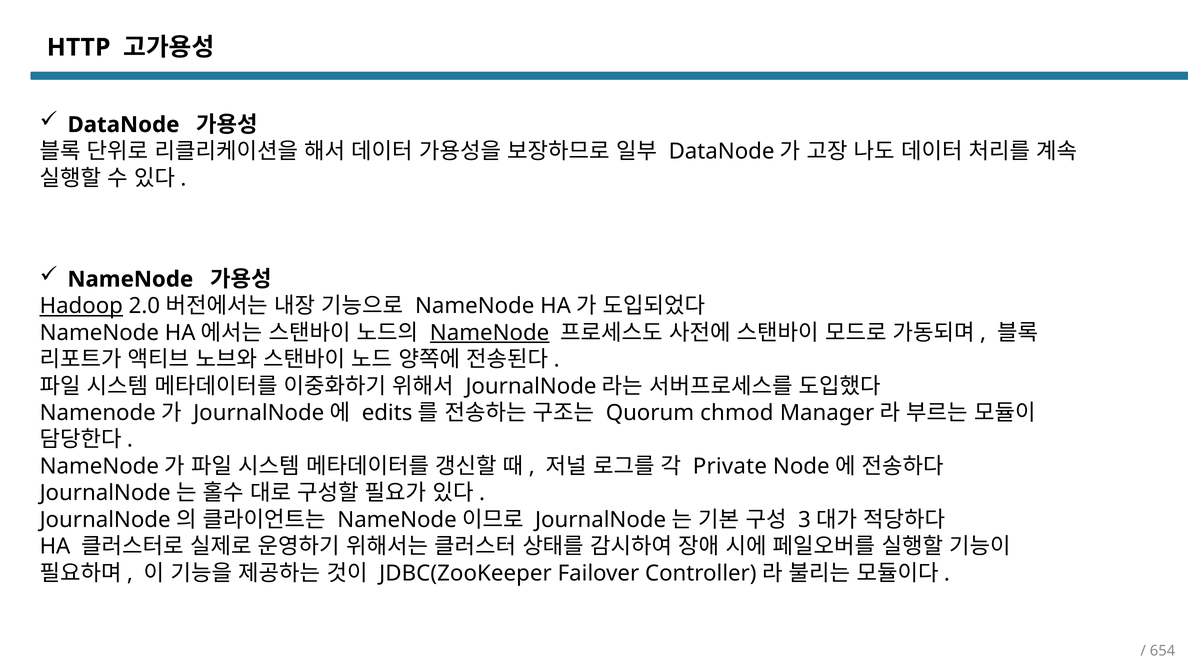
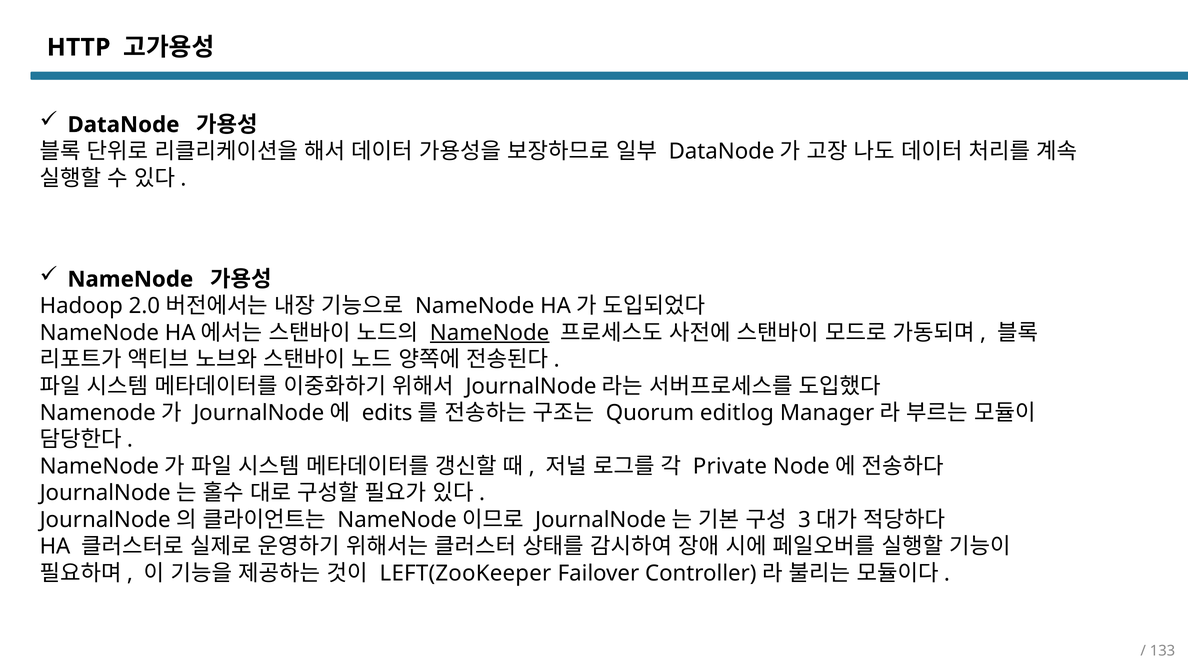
Hadoop underline: present -> none
chmod: chmod -> editlog
JDBC(ZooKeeper: JDBC(ZooKeeper -> LEFT(ZooKeeper
654: 654 -> 133
